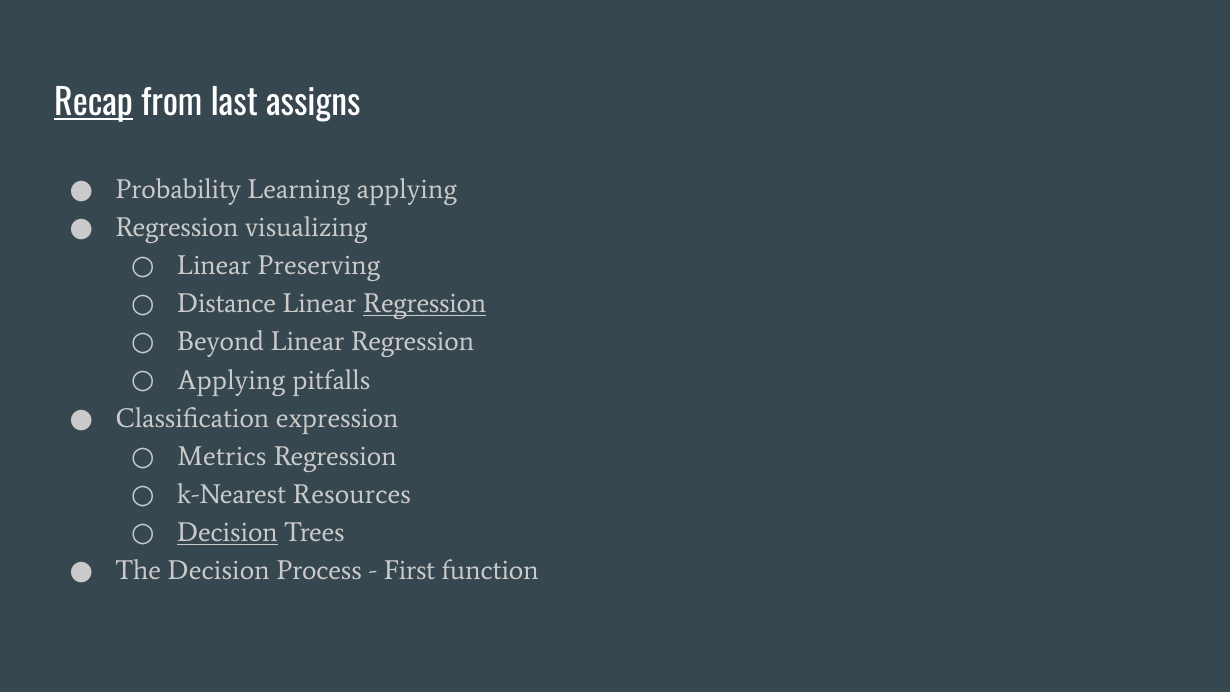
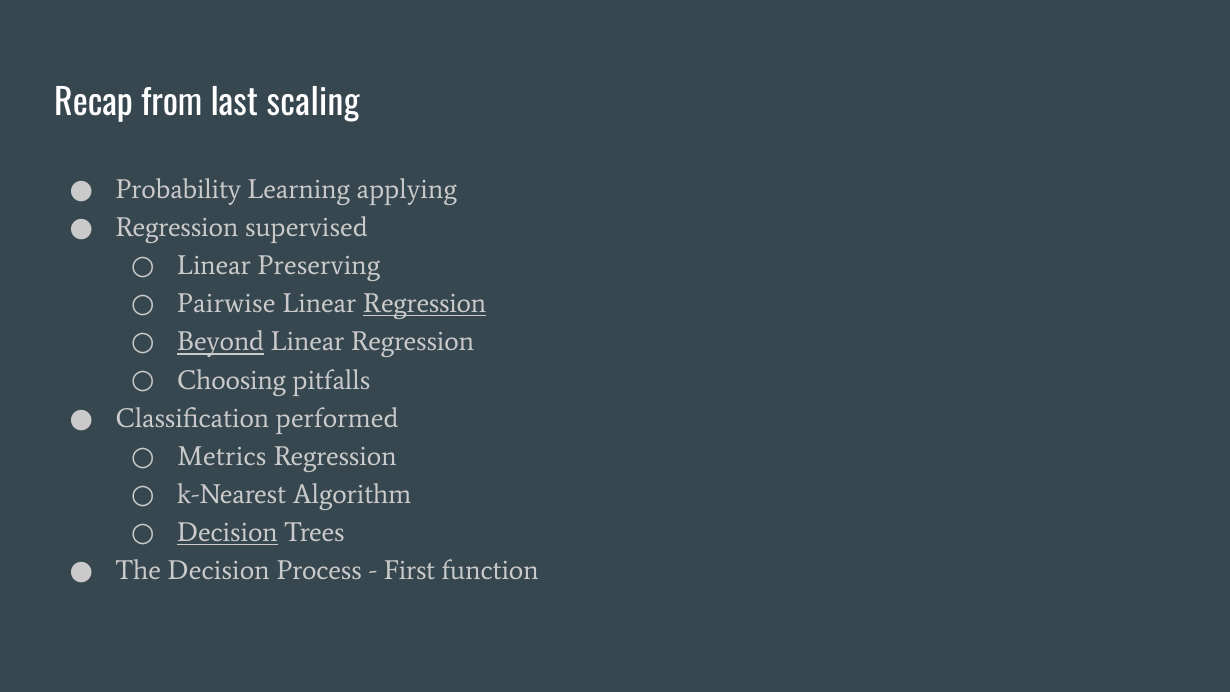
Recap underline: present -> none
assigns: assigns -> scaling
visualizing: visualizing -> supervised
Distance: Distance -> Pairwise
Beyond underline: none -> present
Applying at (231, 380): Applying -> Choosing
expression: expression -> performed
Resources: Resources -> Algorithm
